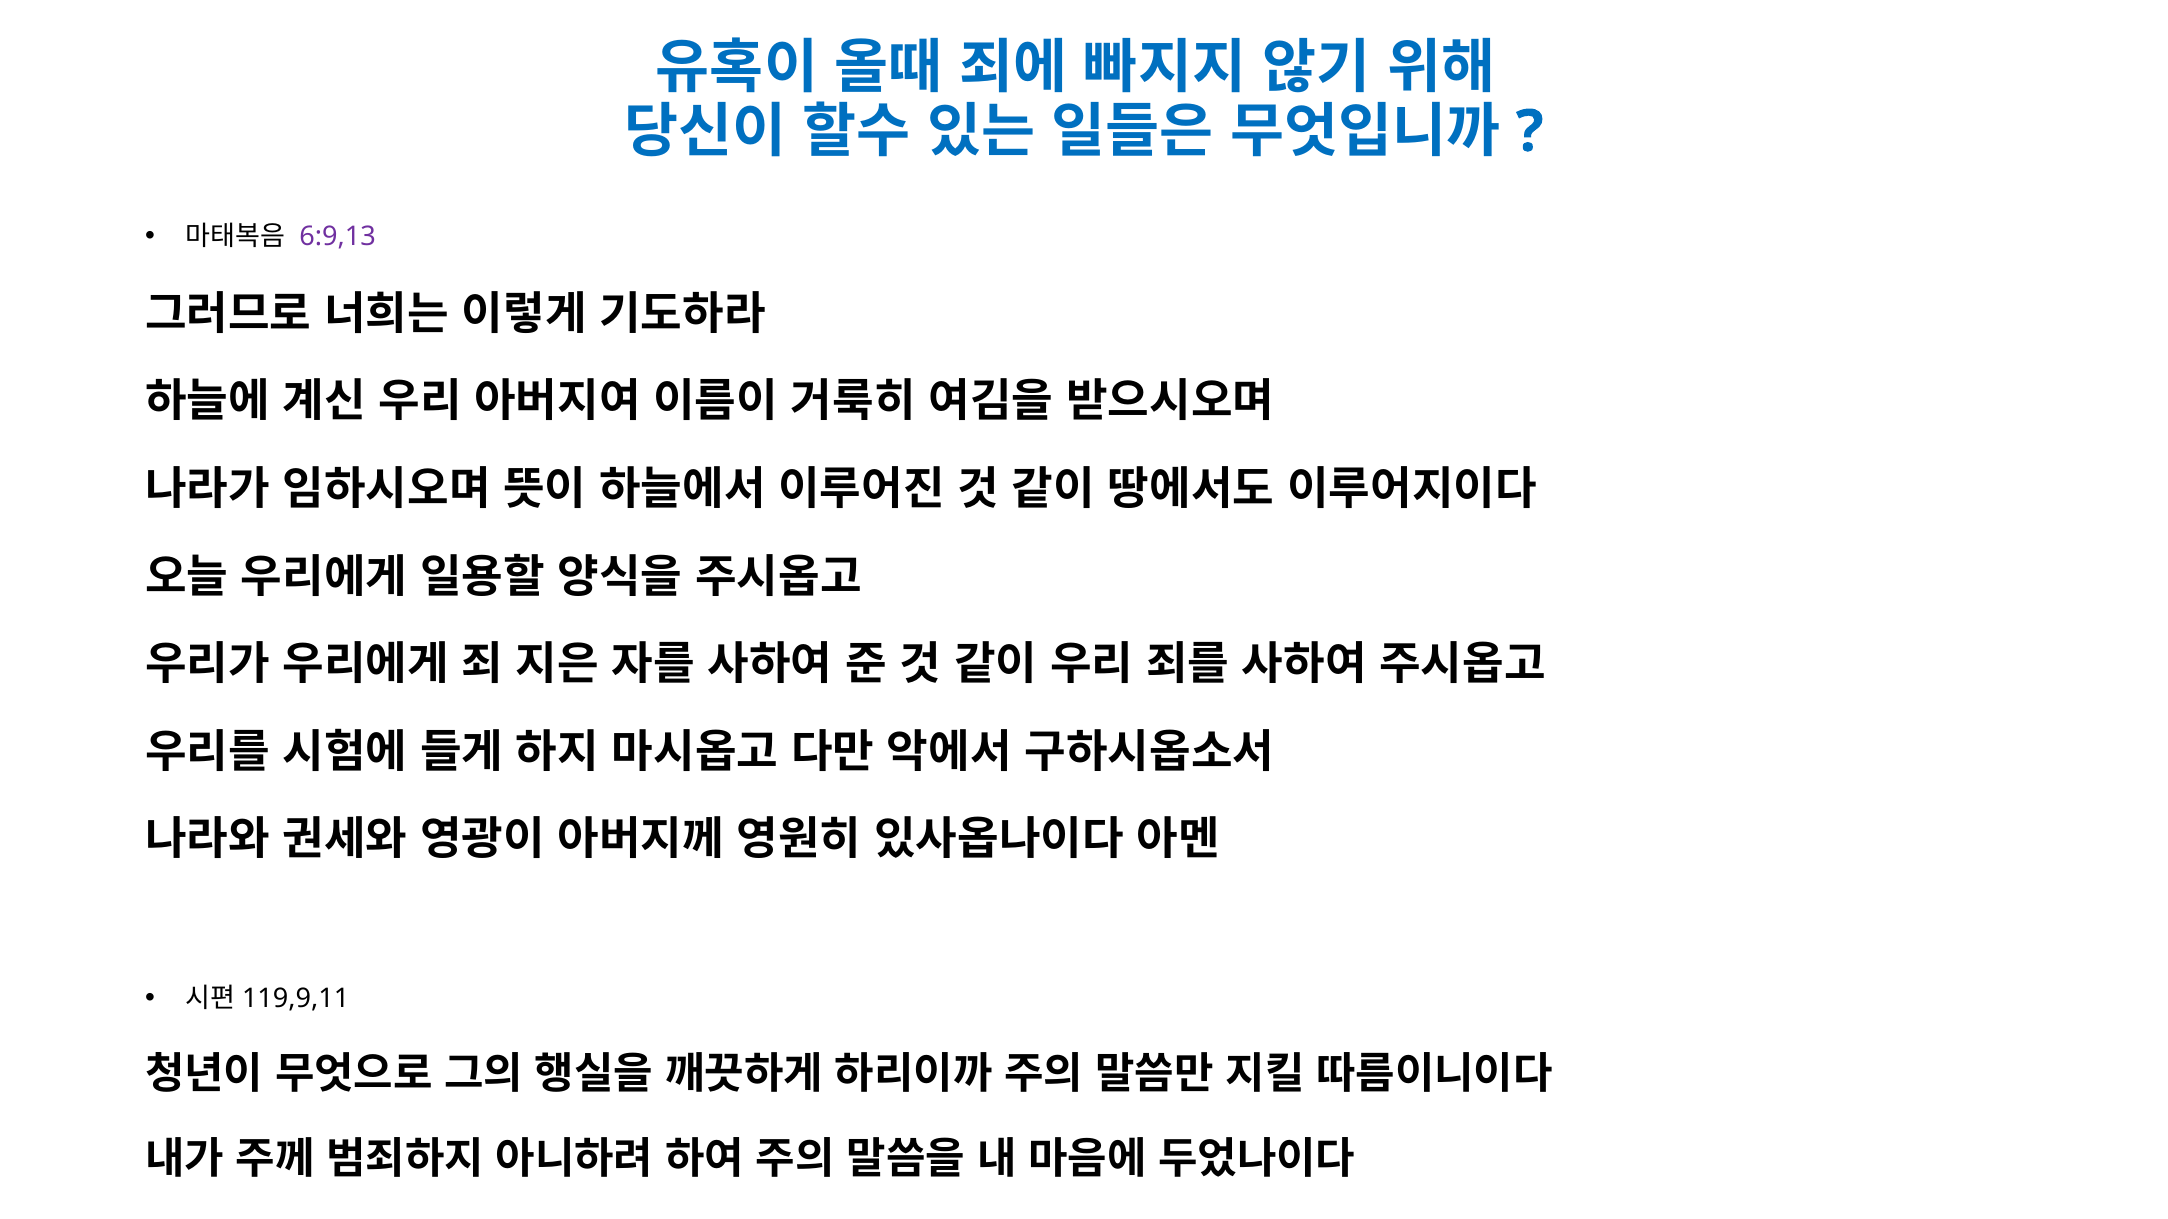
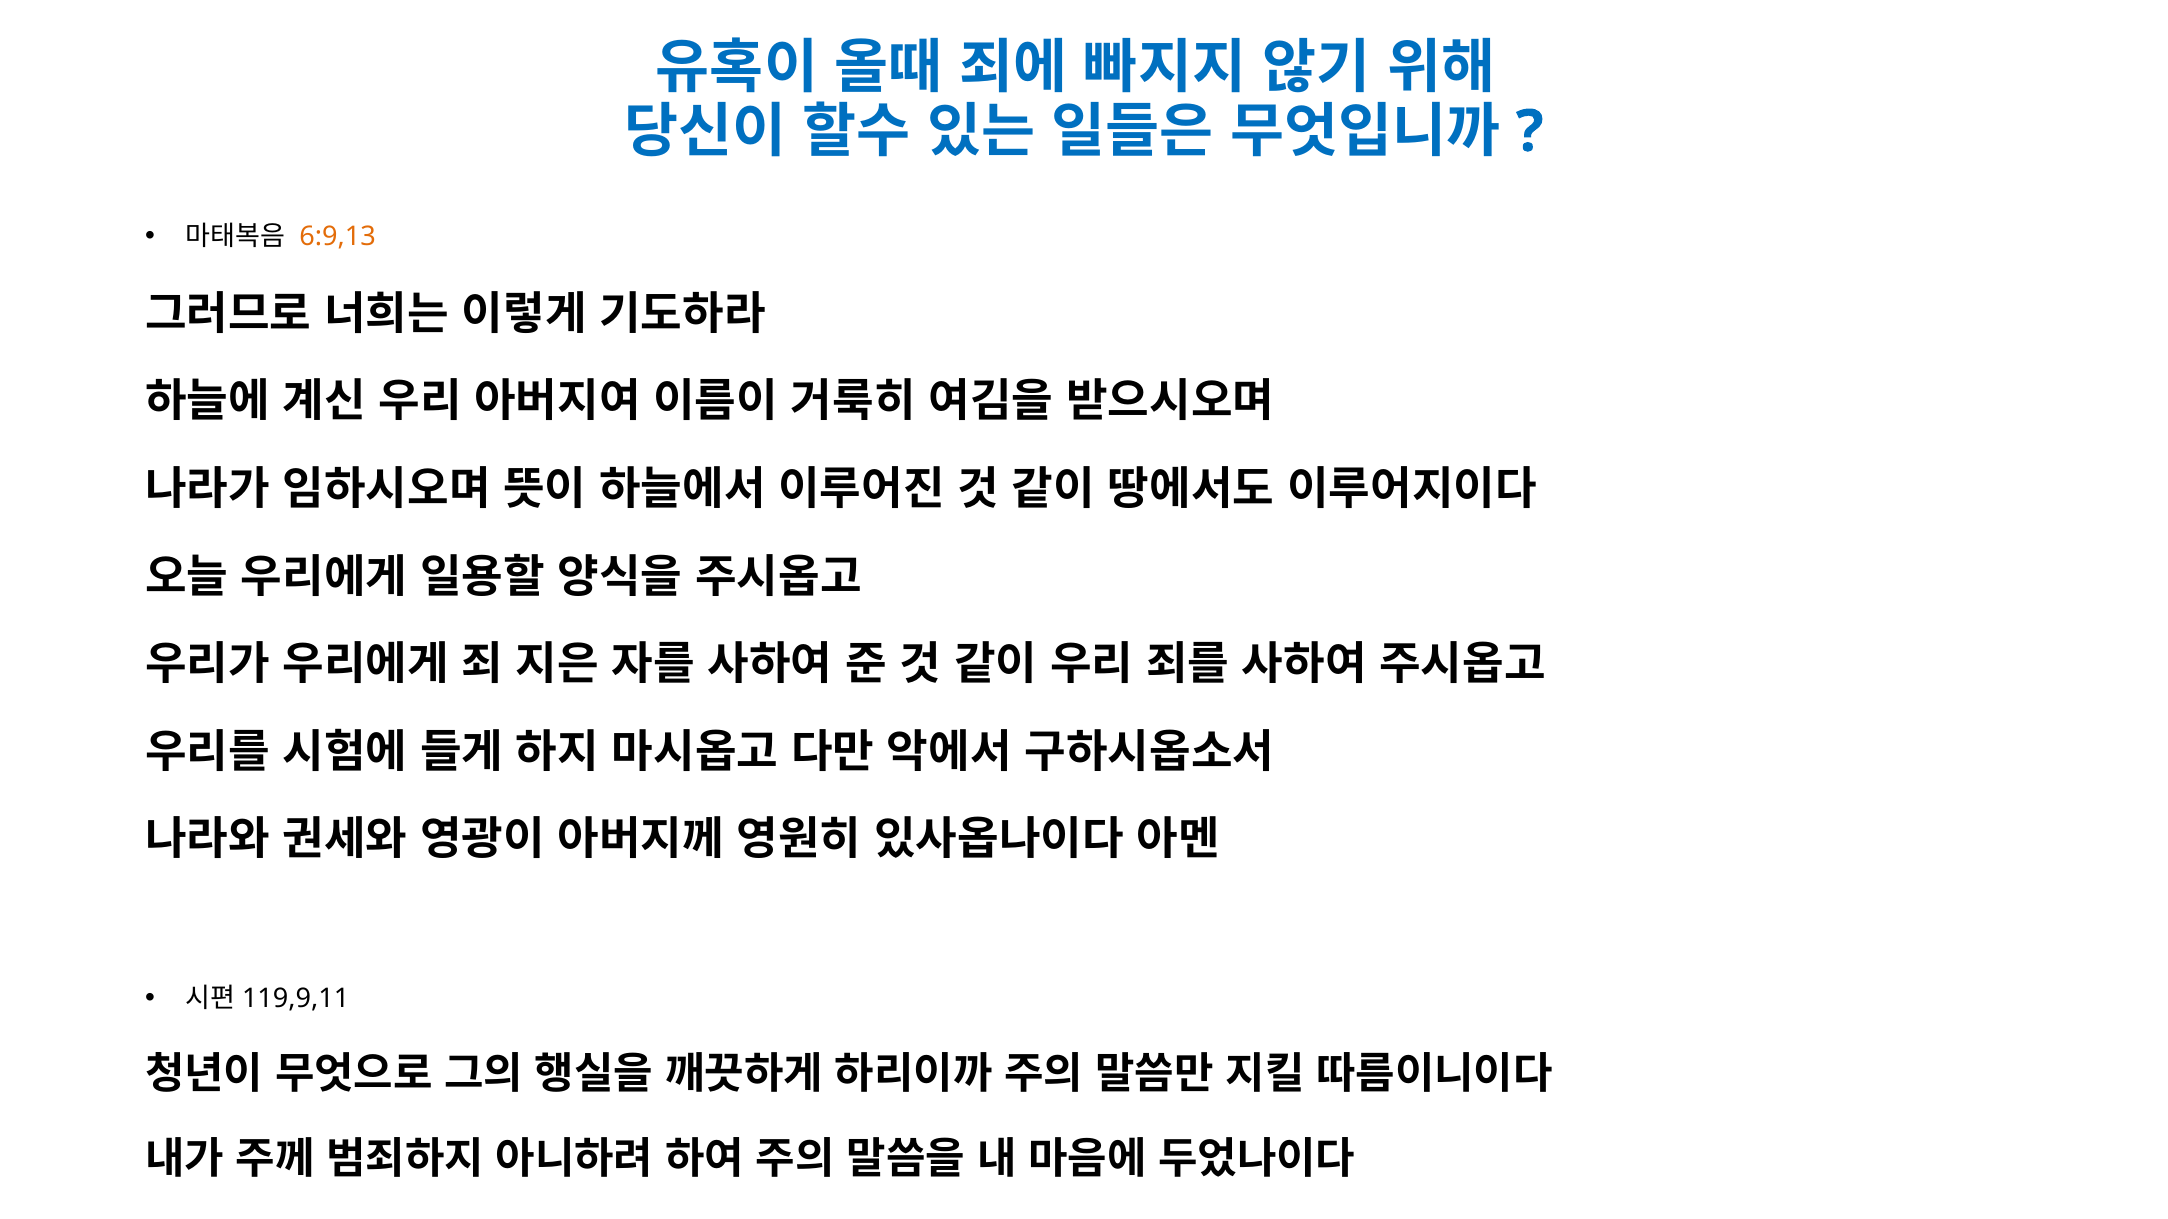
6:9,13 colour: purple -> orange
